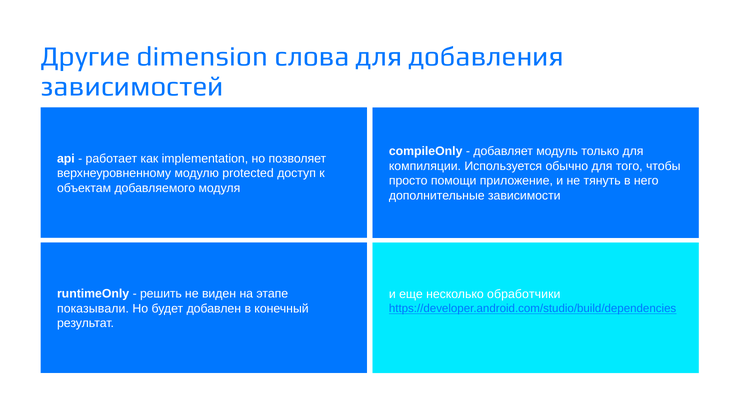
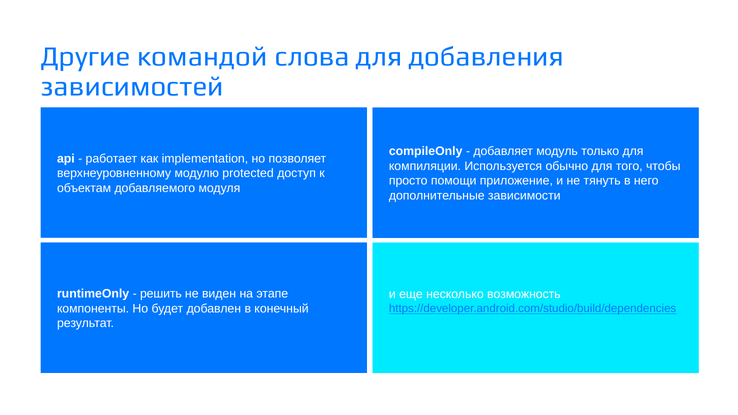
dimension: dimension -> командой
обработчики: обработчики -> возможность
показывали: показывали -> компоненты
